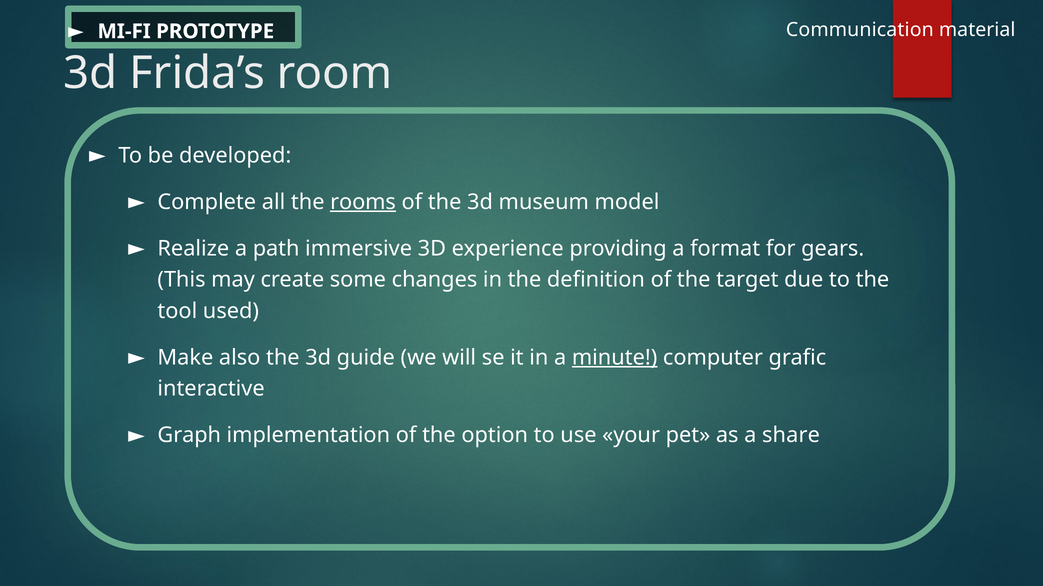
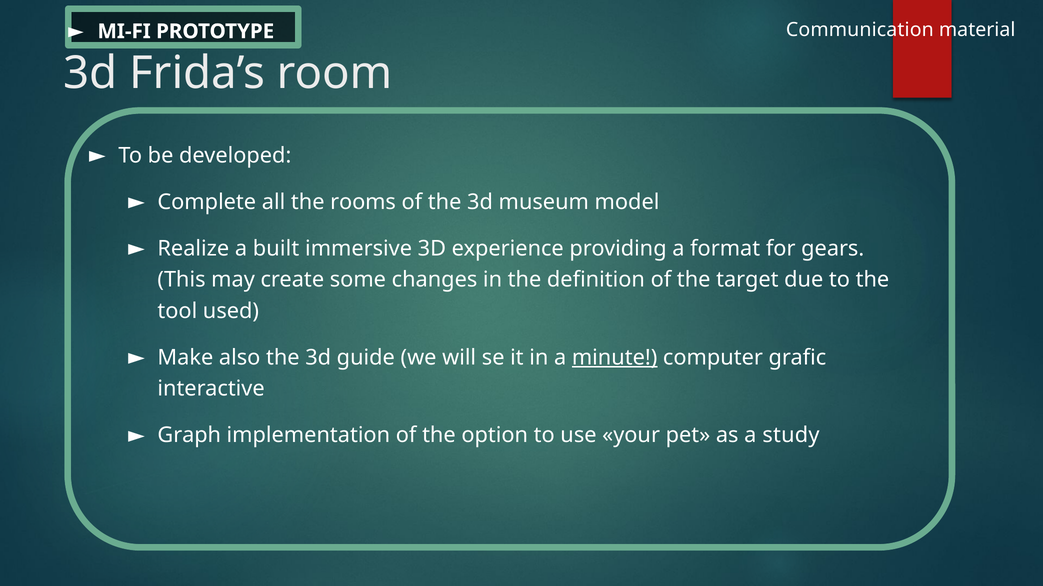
rooms underline: present -> none
path: path -> built
share: share -> study
